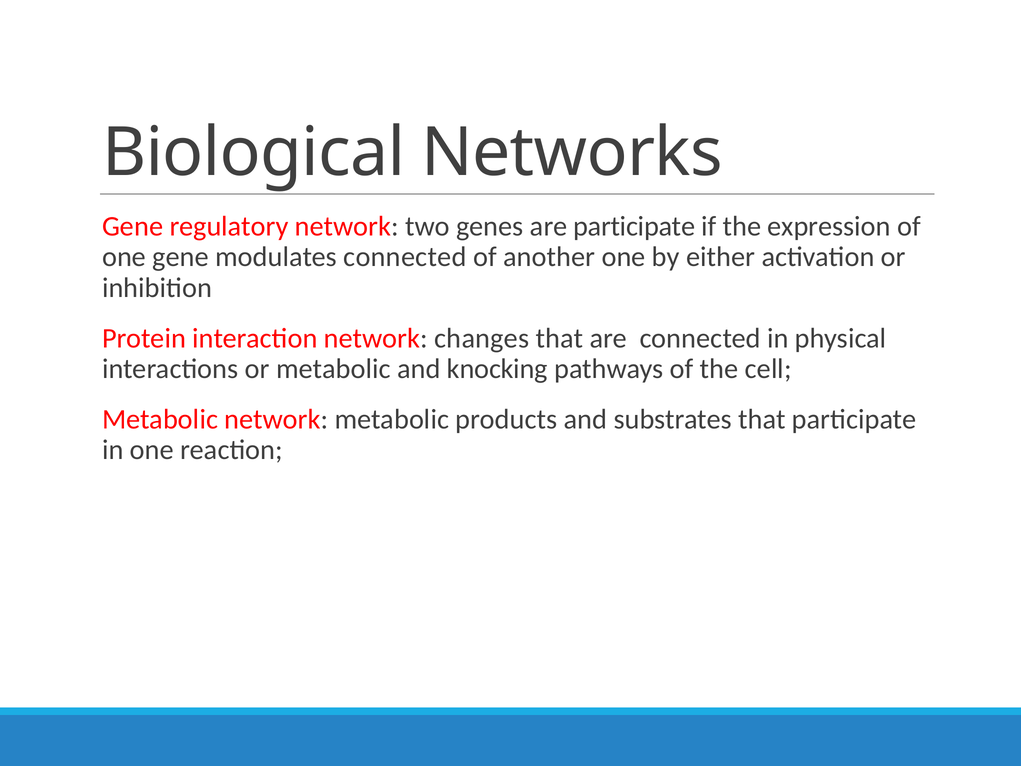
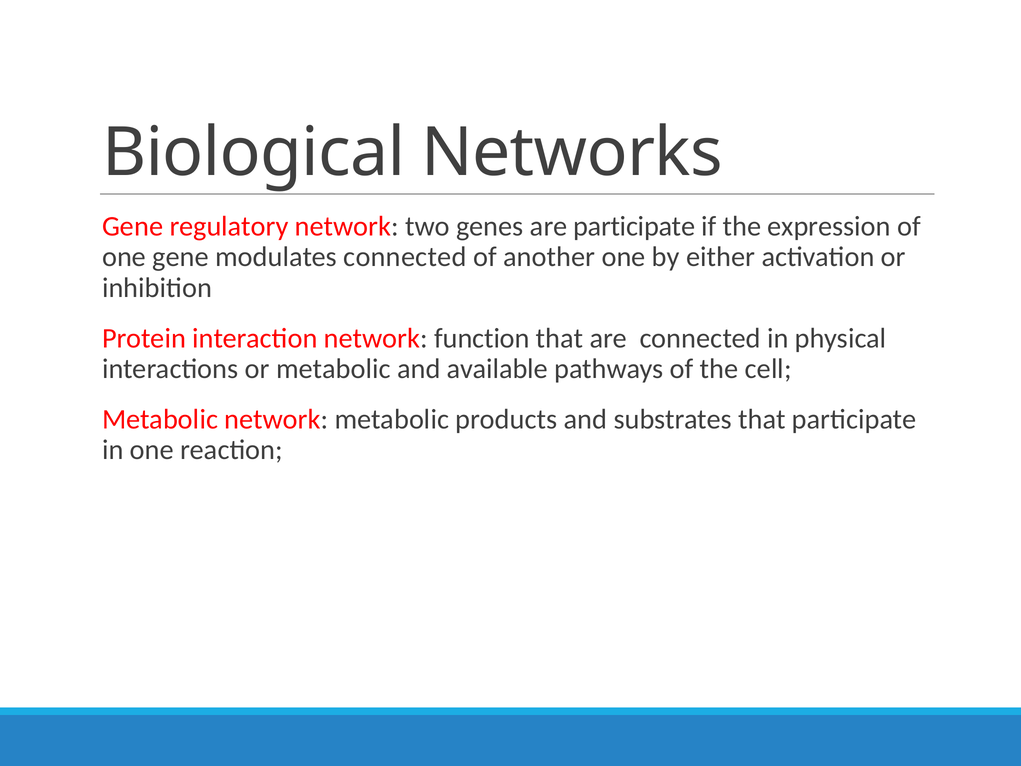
changes: changes -> function
knocking: knocking -> available
